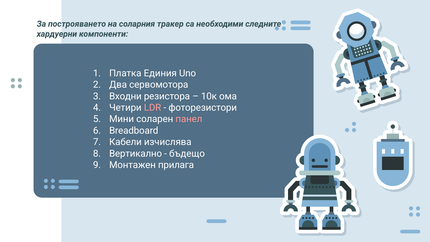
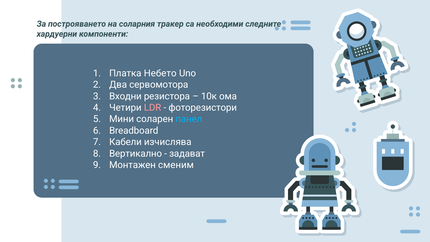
Единия: Единия -> Небето
панел colour: pink -> light blue
бъдещо: бъдещо -> задават
прилага: прилага -> сменим
